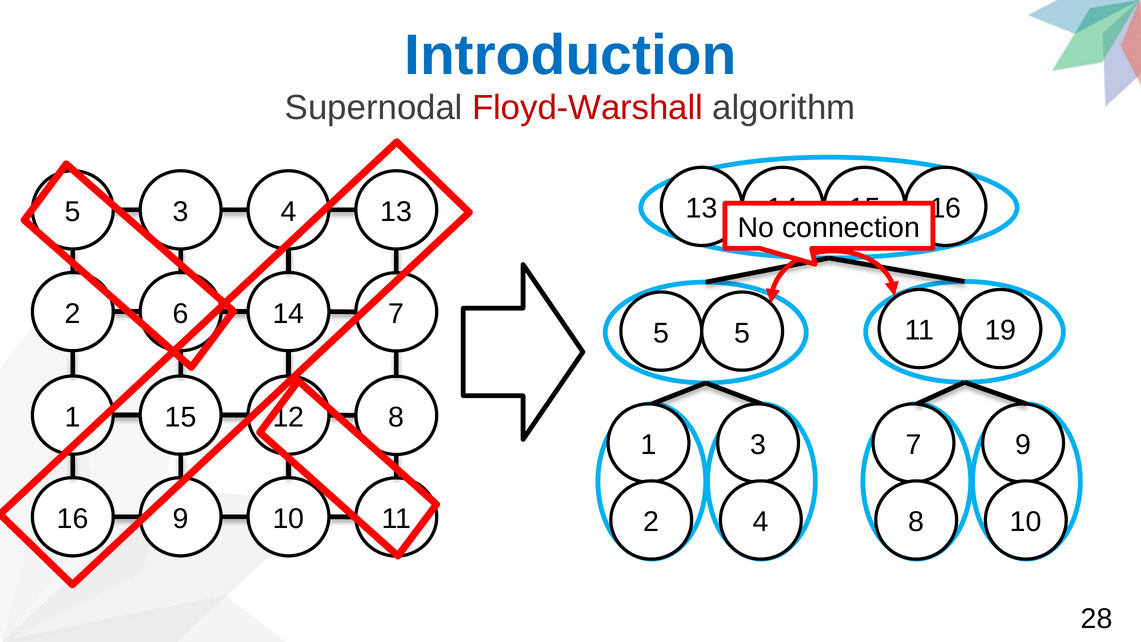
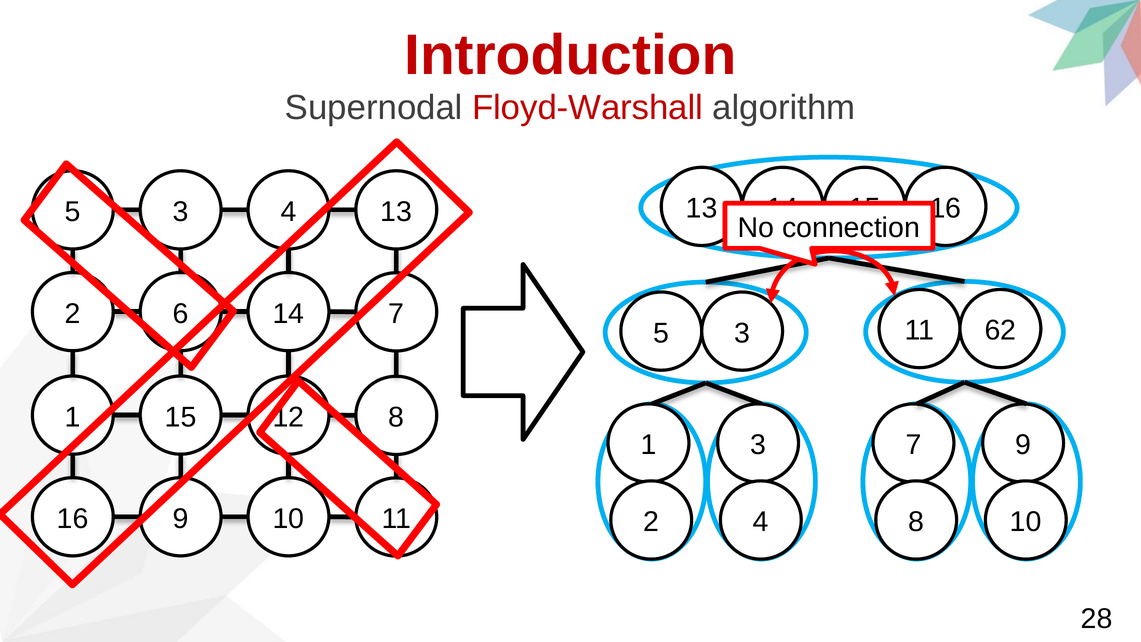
Introduction colour: blue -> red
5 at (742, 333): 5 -> 3
19: 19 -> 62
